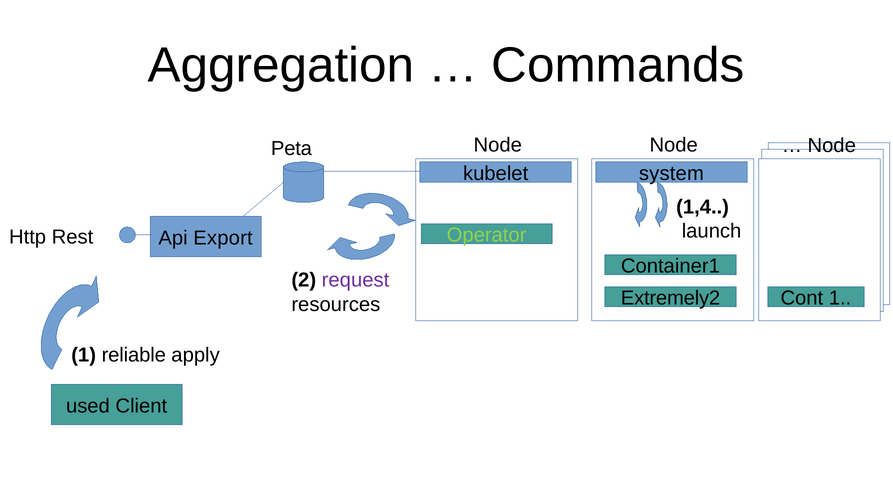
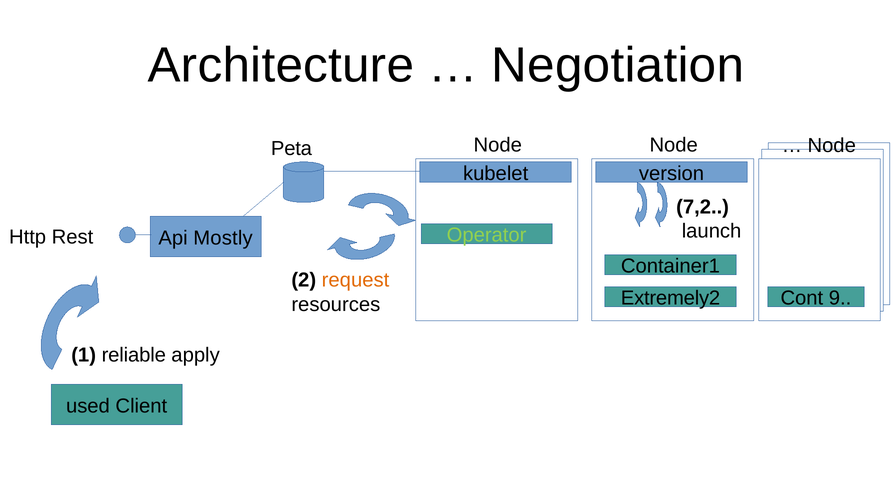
Aggregation: Aggregation -> Architecture
Commands: Commands -> Negotiation
system: system -> version
1,4: 1,4 -> 7,2
Export: Export -> Mostly
request colour: purple -> orange
Cont 1: 1 -> 9
